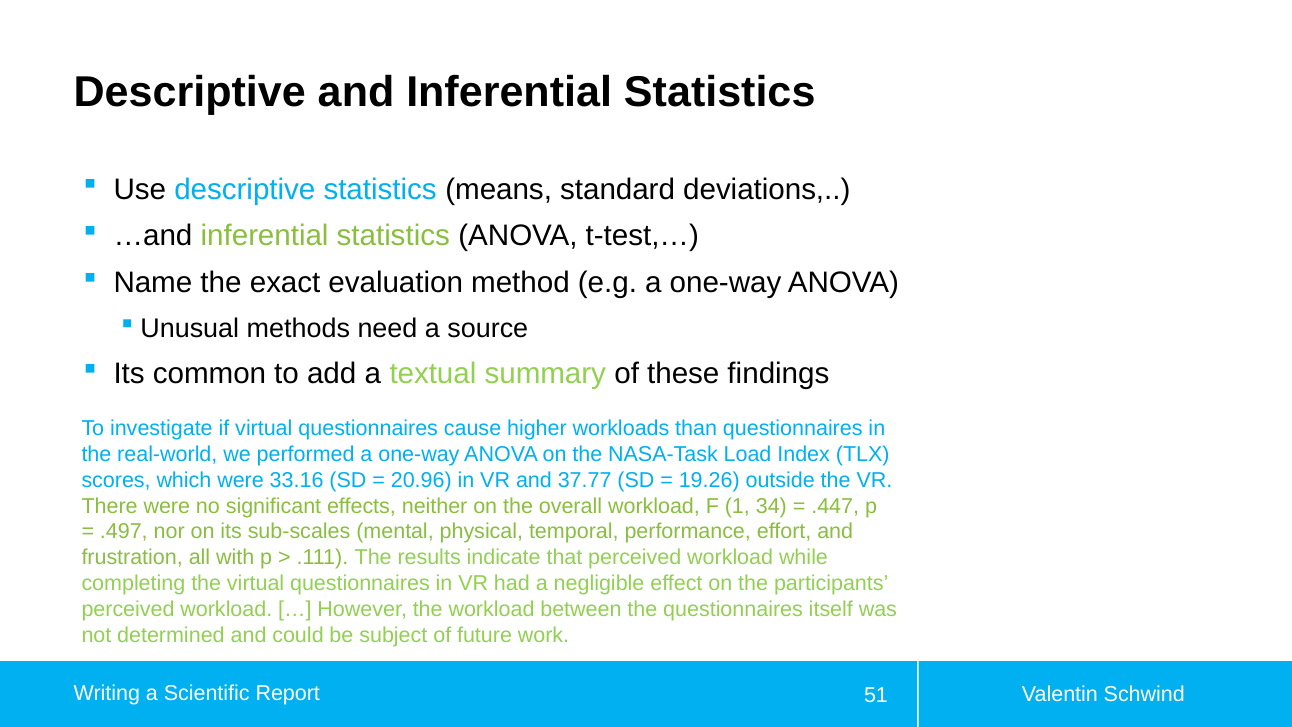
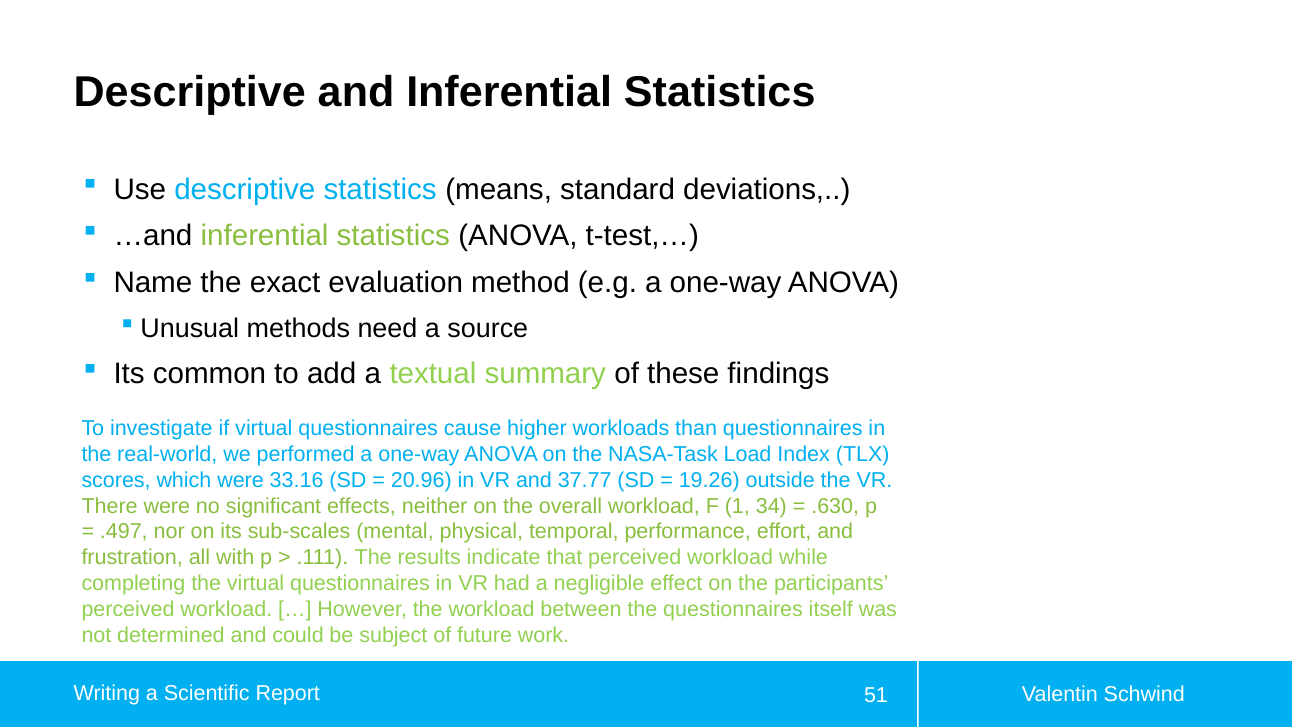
.447: .447 -> .630
